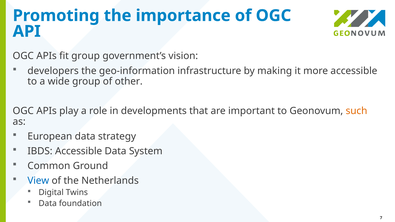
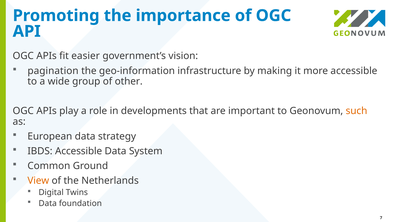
fit group: group -> easier
developers: developers -> pagination
View colour: blue -> orange
